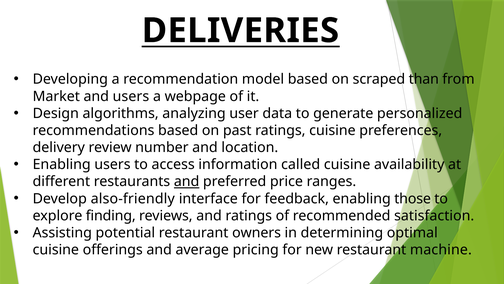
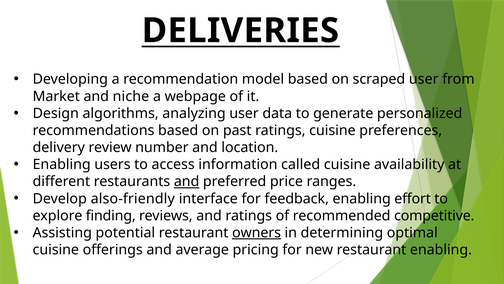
scraped than: than -> user
and users: users -> niche
those: those -> effort
satisfaction: satisfaction -> competitive
owners underline: none -> present
restaurant machine: machine -> enabling
